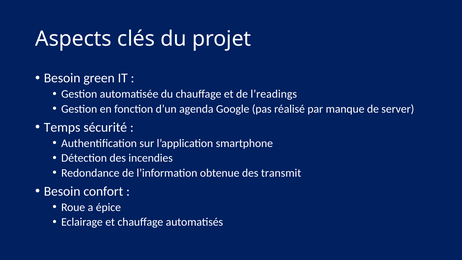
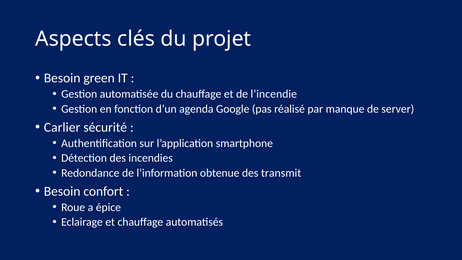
l’readings: l’readings -> l’incendie
Temps: Temps -> Carlier
